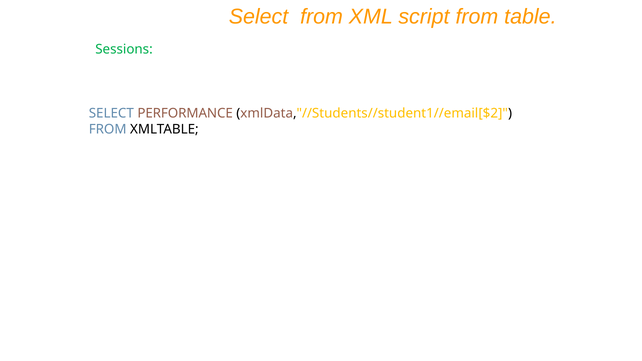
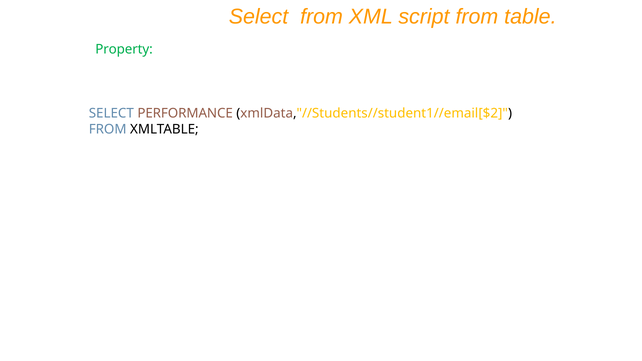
Sessions: Sessions -> Property
